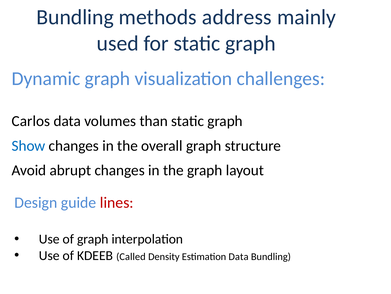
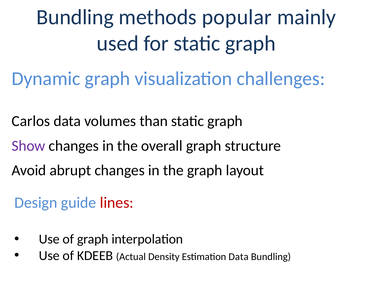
address: address -> popular
Show colour: blue -> purple
Called: Called -> Actual
